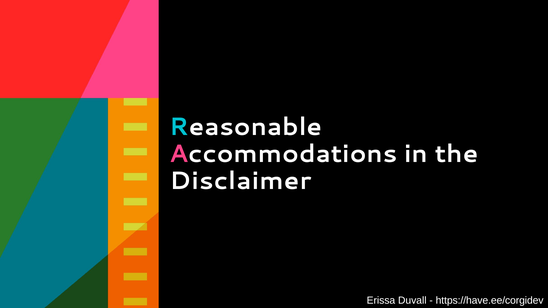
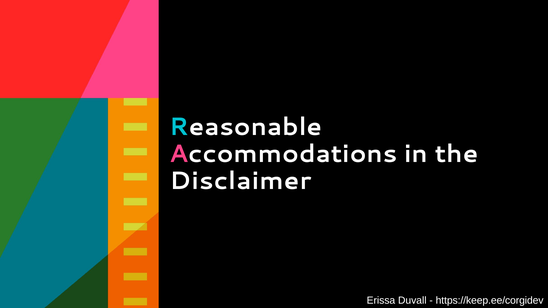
https://have.ee/corgidev: https://have.ee/corgidev -> https://keep.ee/corgidev
